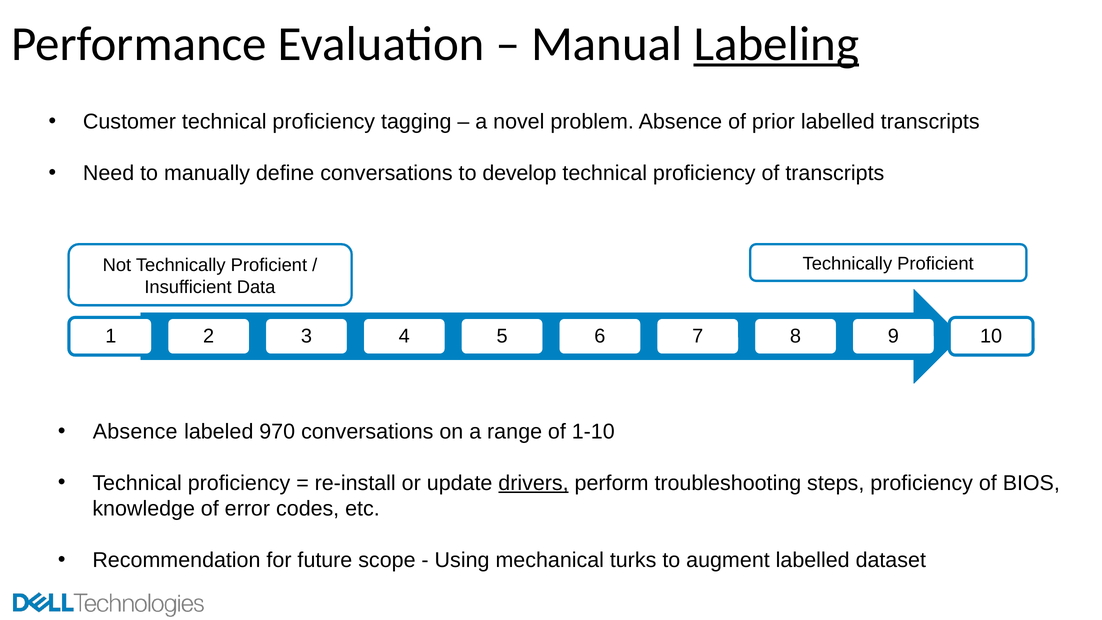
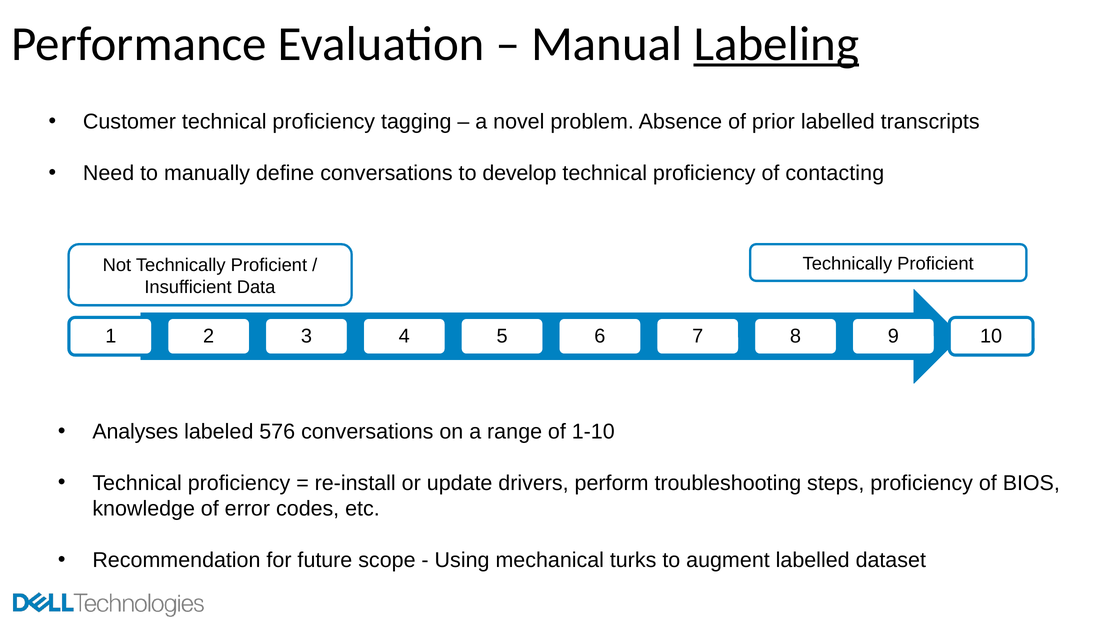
of transcripts: transcripts -> contacting
Absence at (135, 432): Absence -> Analyses
970: 970 -> 576
drivers underline: present -> none
